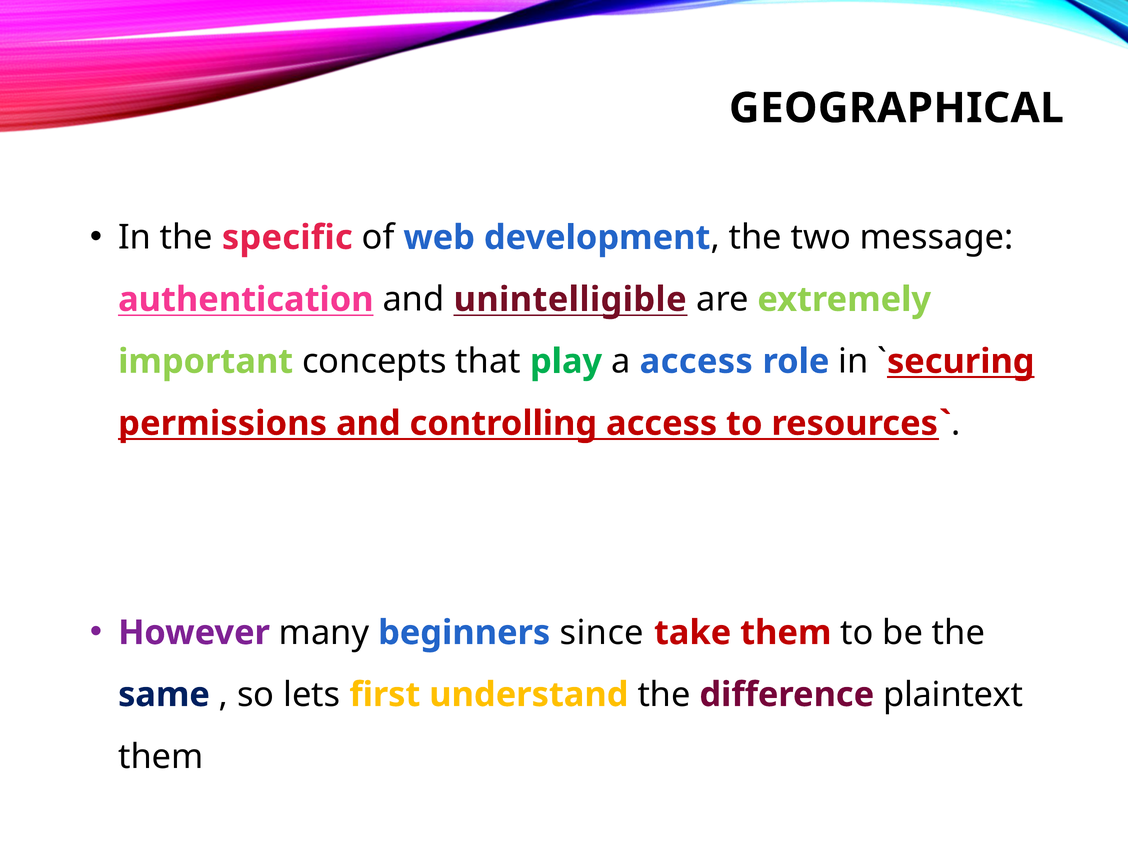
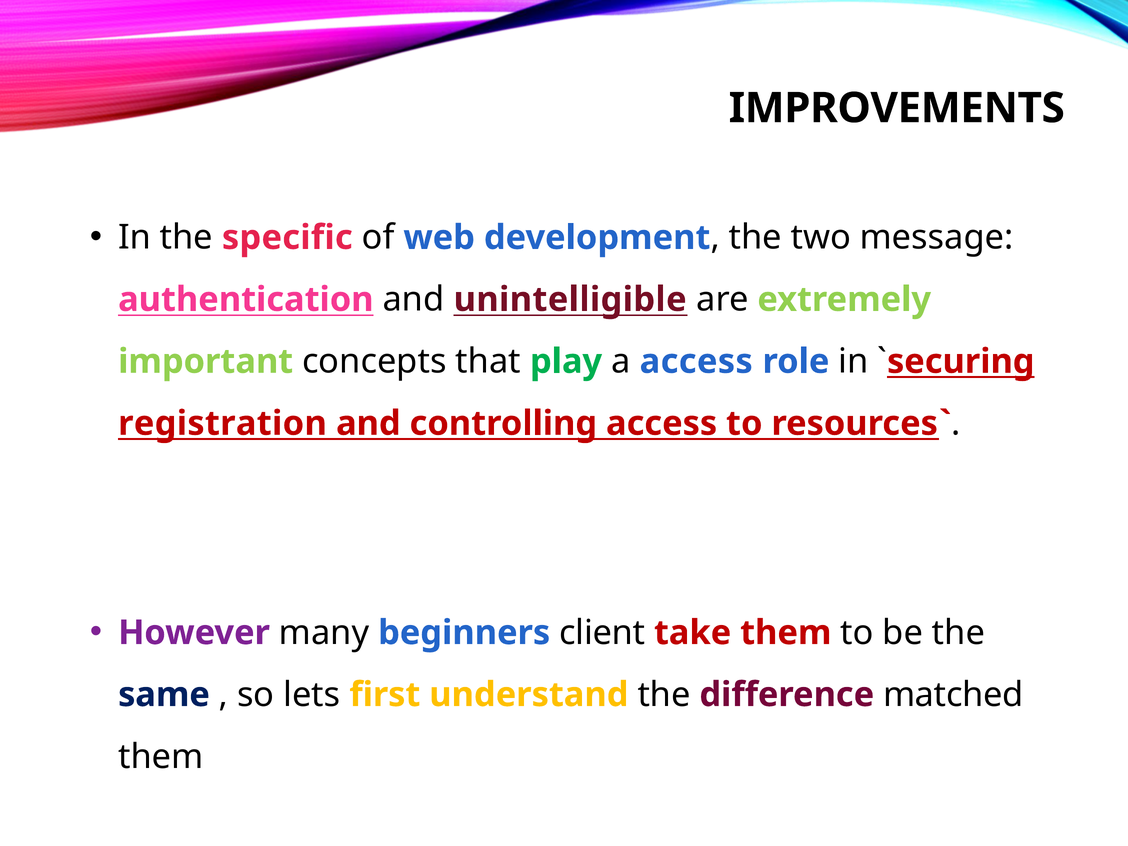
GEOGRAPHICAL: GEOGRAPHICAL -> IMPROVEMENTS
permissions: permissions -> registration
since: since -> client
plaintext: plaintext -> matched
